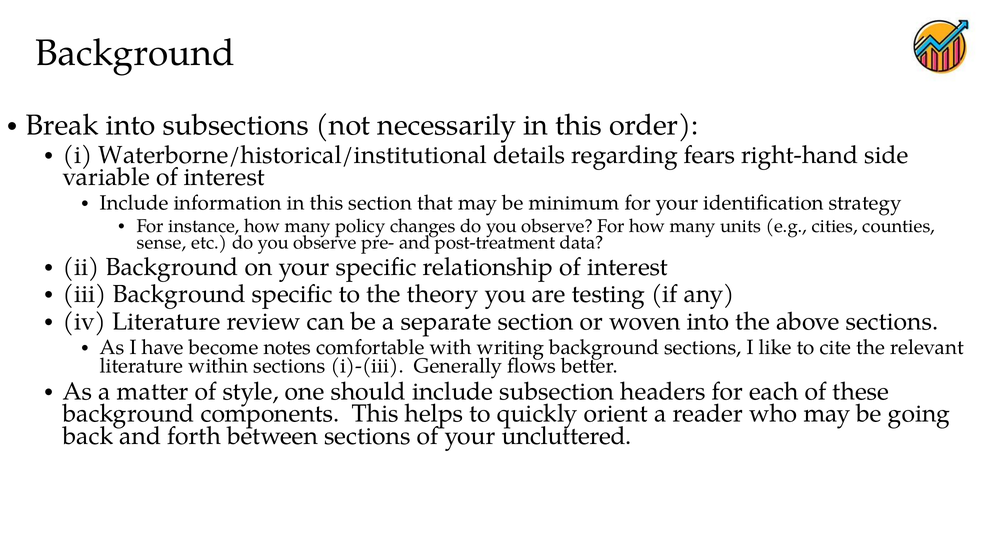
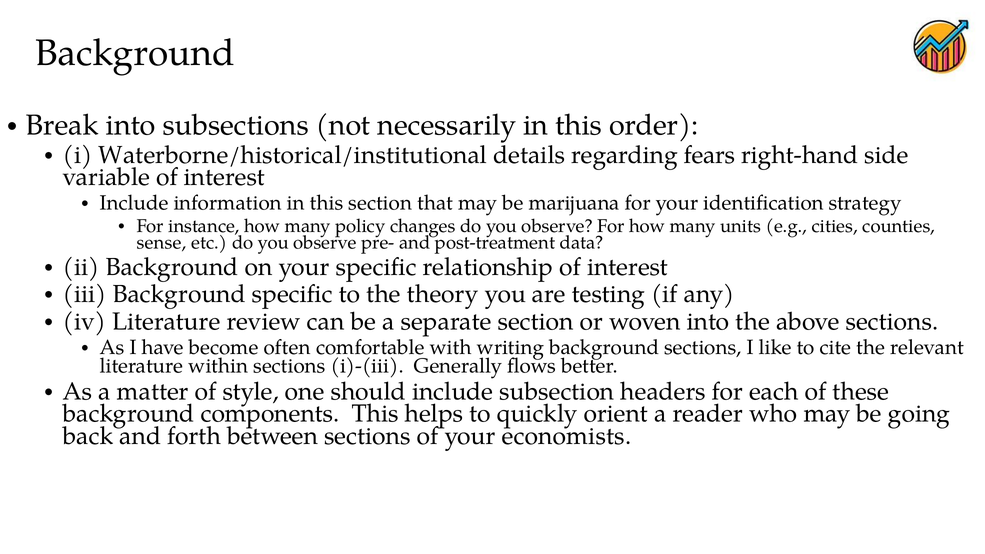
minimum: minimum -> marijuana
notes: notes -> often
uncluttered: uncluttered -> economists
